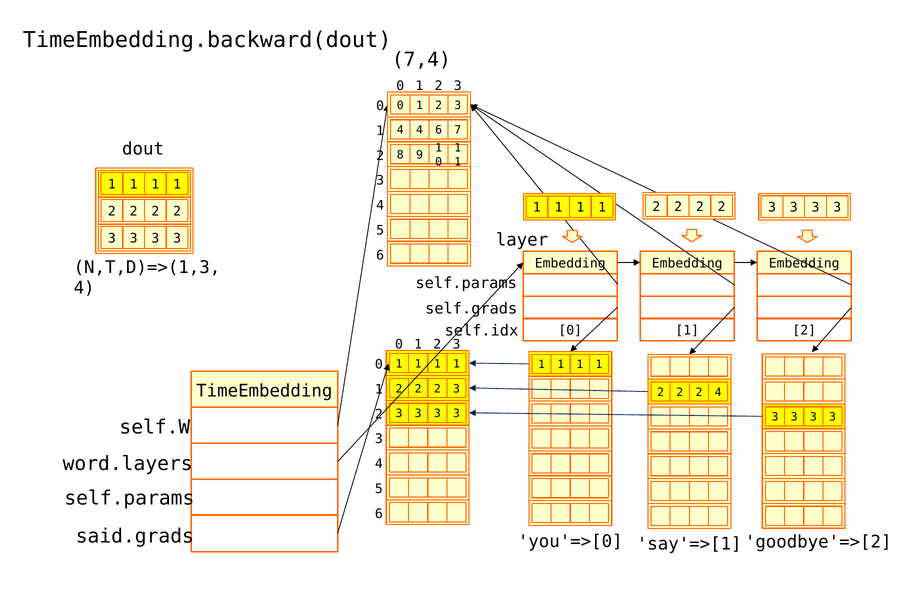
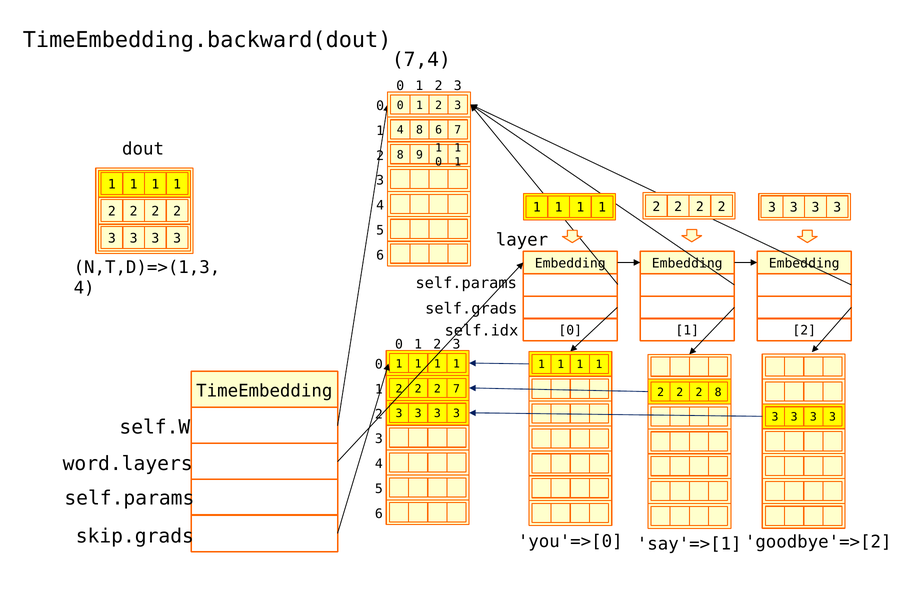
4 4: 4 -> 8
3 at (456, 389): 3 -> 7
2 4: 4 -> 8
said.grads: said.grads -> skip.grads
